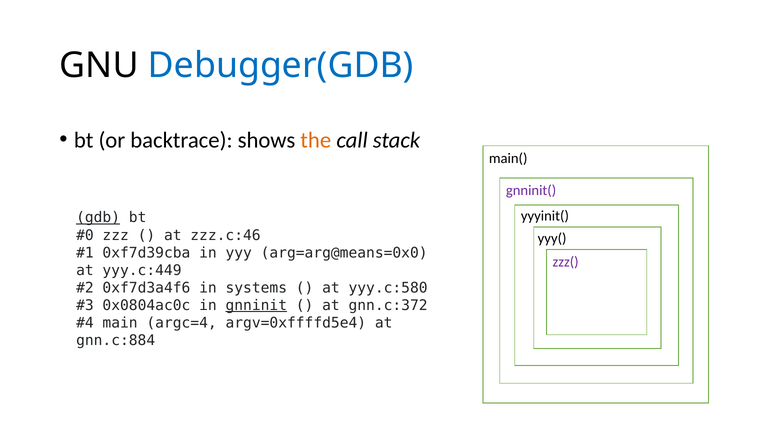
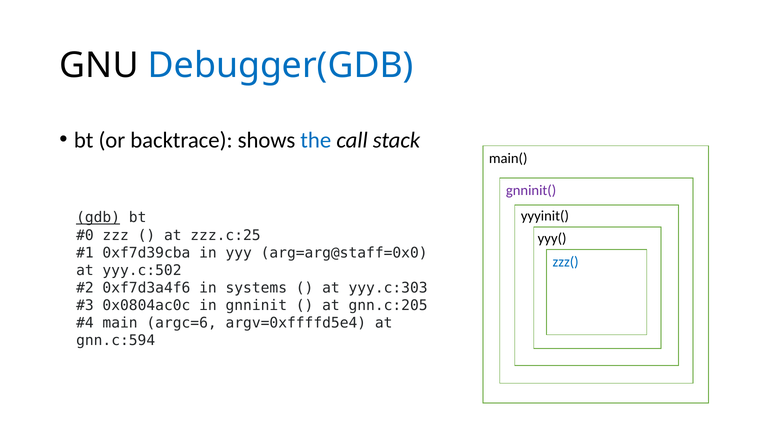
the colour: orange -> blue
zzz.c:46: zzz.c:46 -> zzz.c:25
arg=arg@means=0x0: arg=arg@means=0x0 -> arg=arg@staff=0x0
zzz( colour: purple -> blue
yyy.c:449: yyy.c:449 -> yyy.c:502
yyy.c:580: yyy.c:580 -> yyy.c:303
gnninit underline: present -> none
gnn.c:372: gnn.c:372 -> gnn.c:205
argc=4: argc=4 -> argc=6
gnn.c:884: gnn.c:884 -> gnn.c:594
